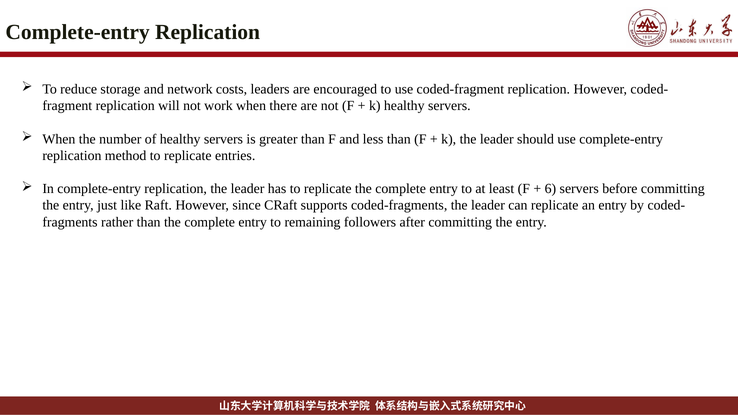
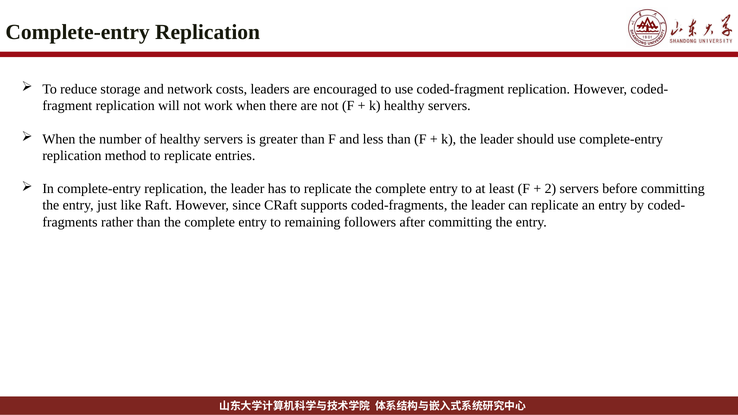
6: 6 -> 2
